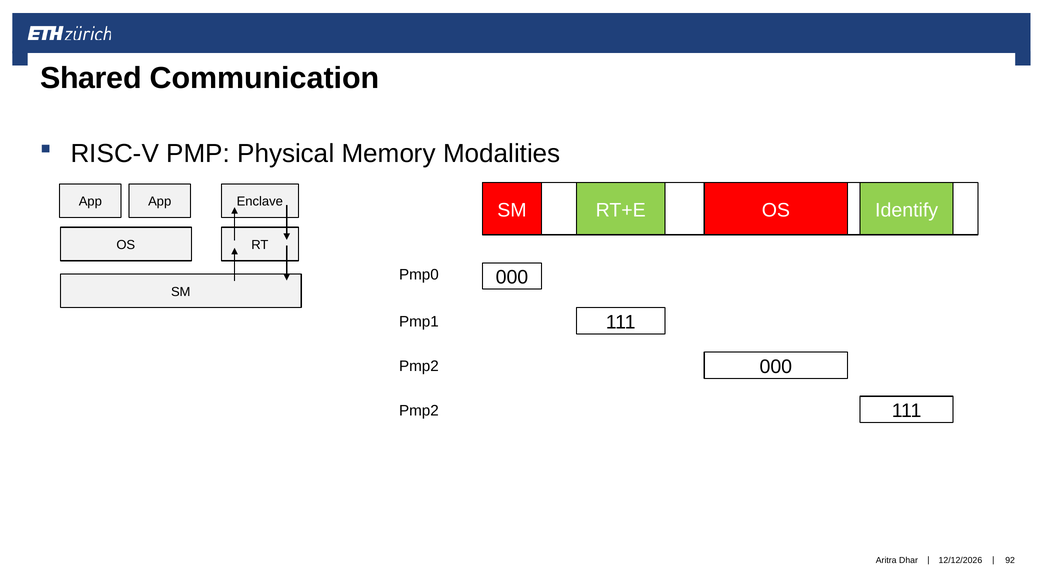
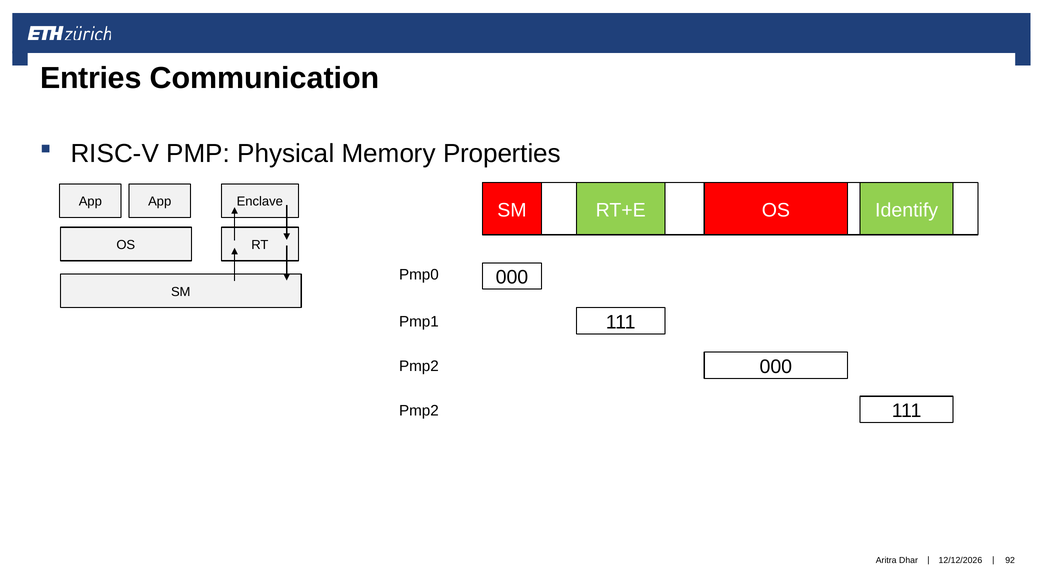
Shared: Shared -> Entries
Modalities: Modalities -> Properties
